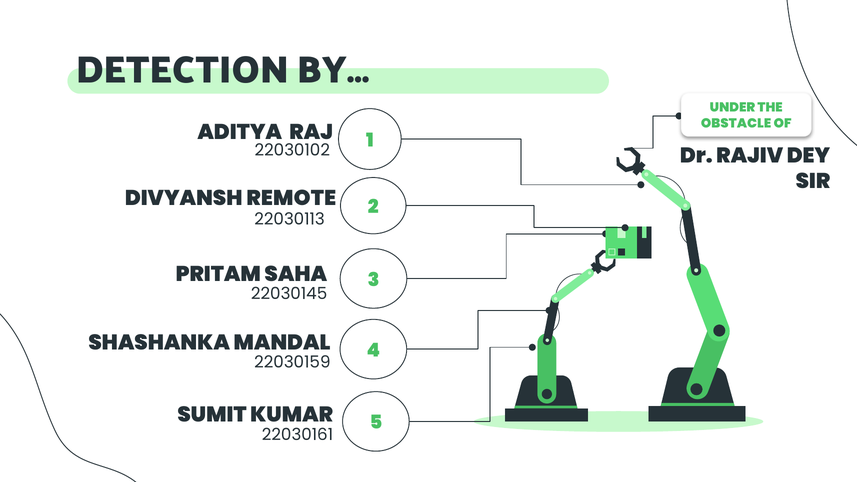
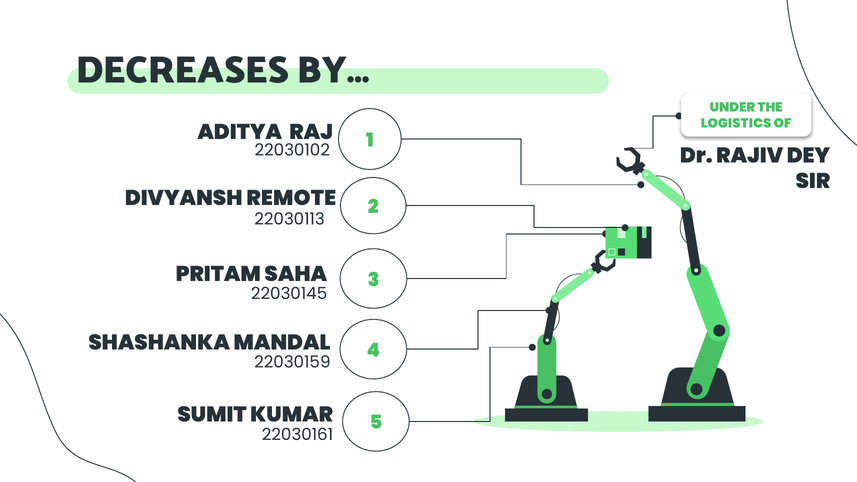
DETECTION: DETECTION -> DECREASES
OBSTACLE: OBSTACLE -> LOGISTICS
